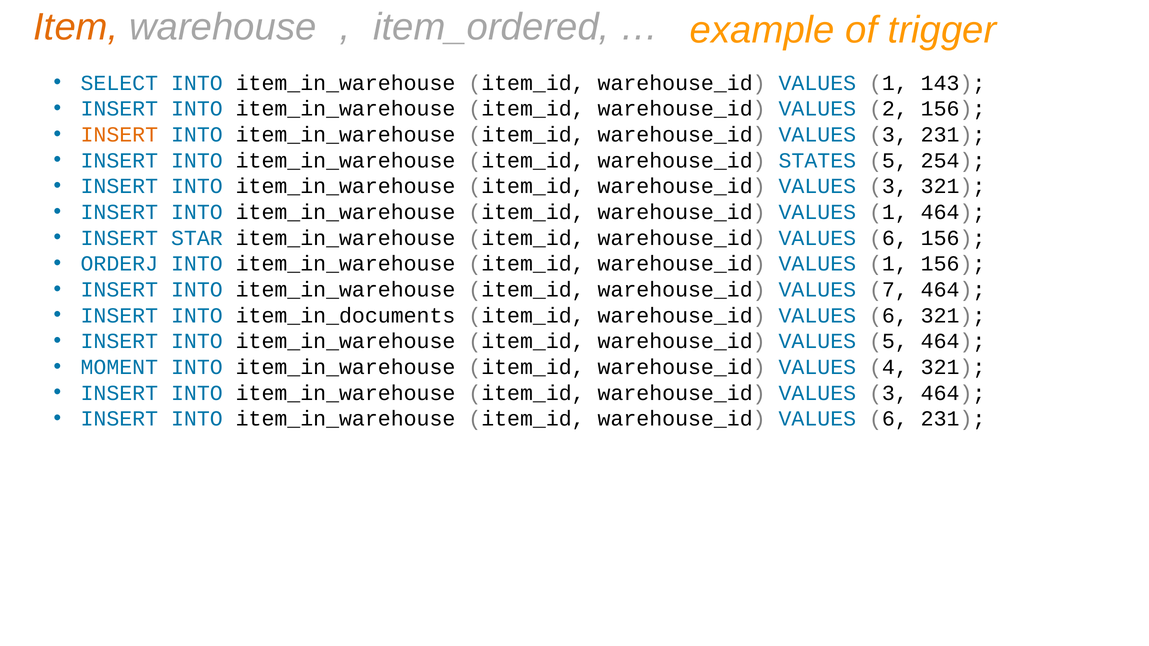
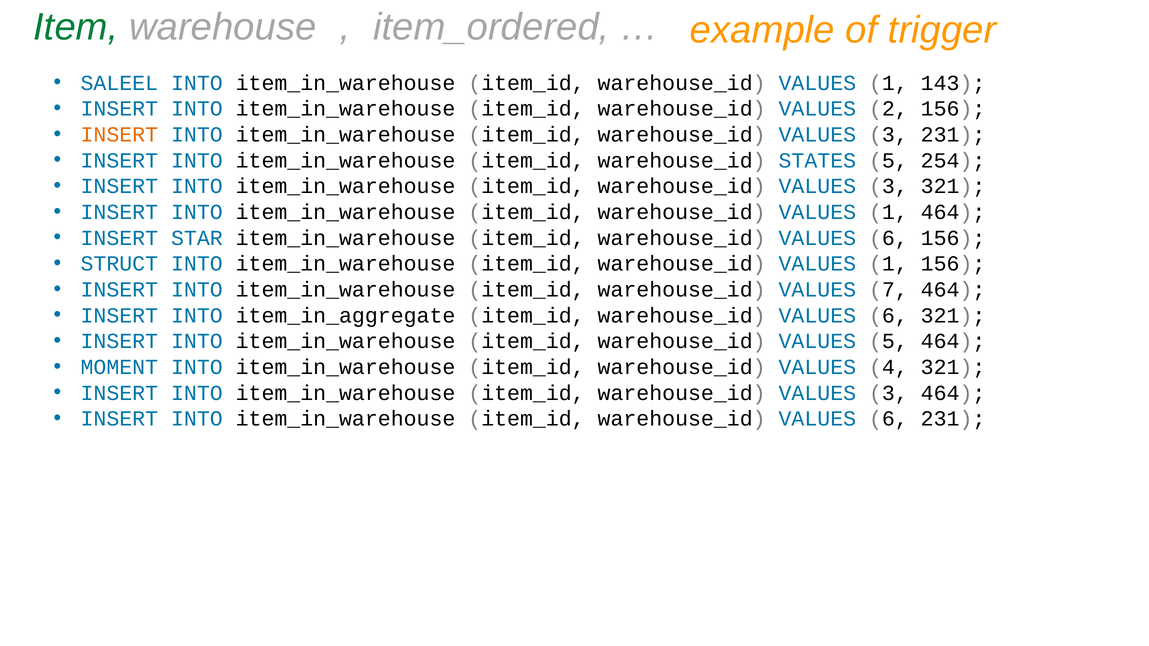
Item colour: orange -> green
SELECT: SELECT -> SALEEL
ORDERJ: ORDERJ -> STRUCT
item_in_documents: item_in_documents -> item_in_aggregate
